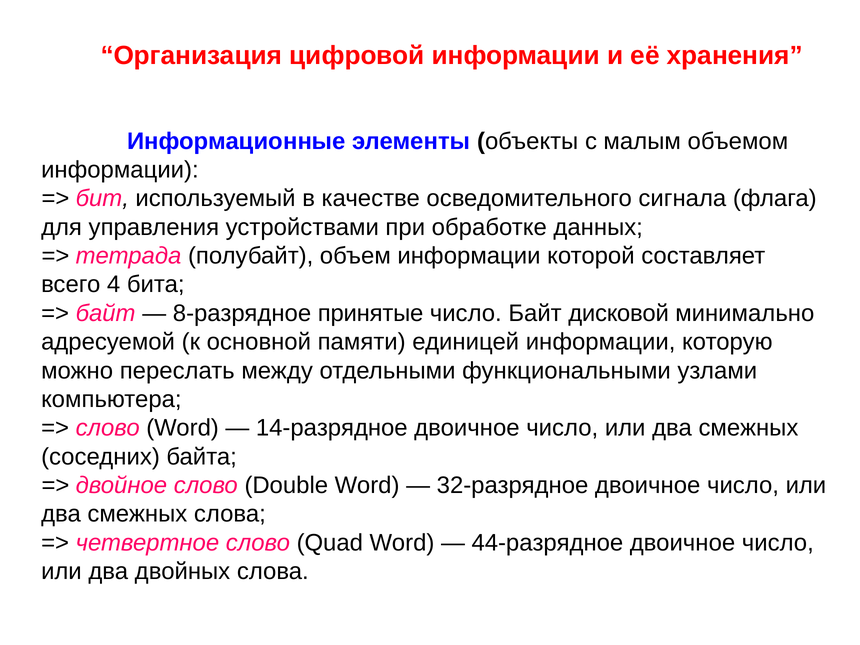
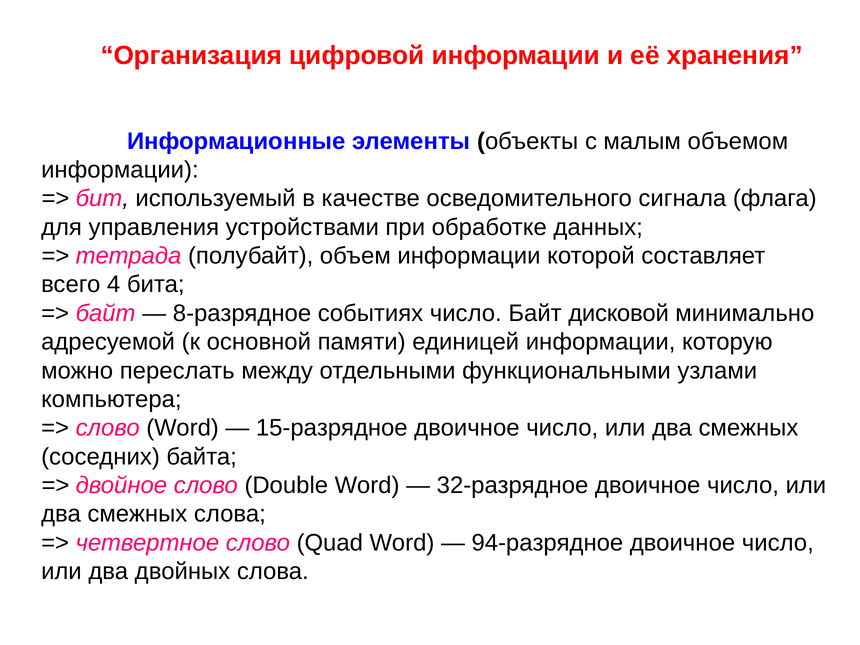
принятые: принятые -> событиях
14-разрядное: 14-разрядное -> 15-разрядное
44-разрядное: 44-разрядное -> 94-разрядное
